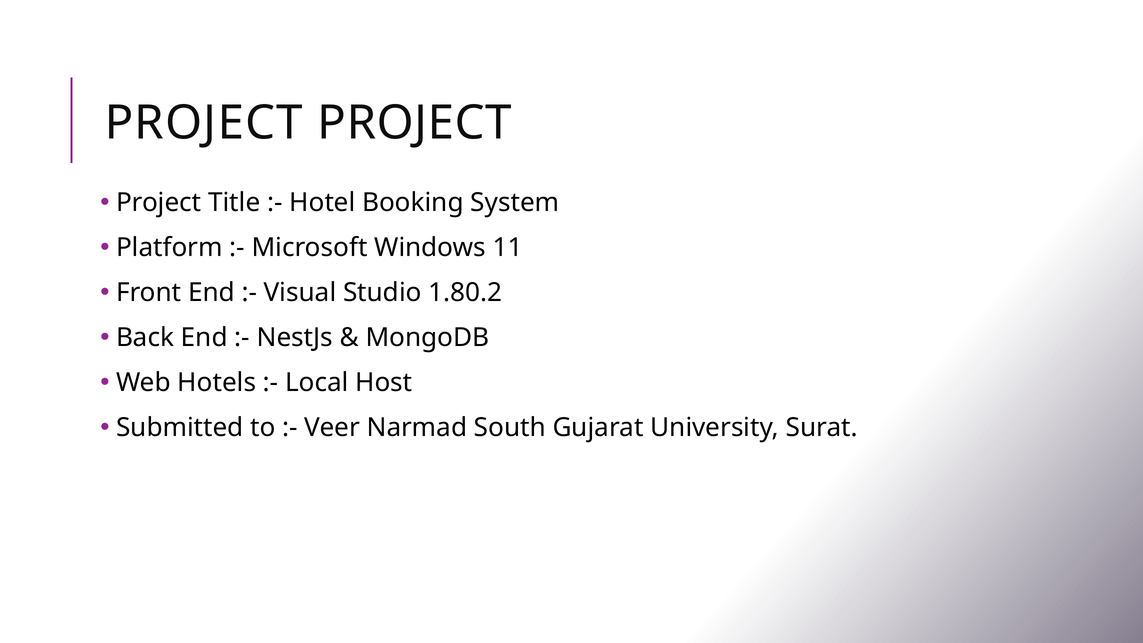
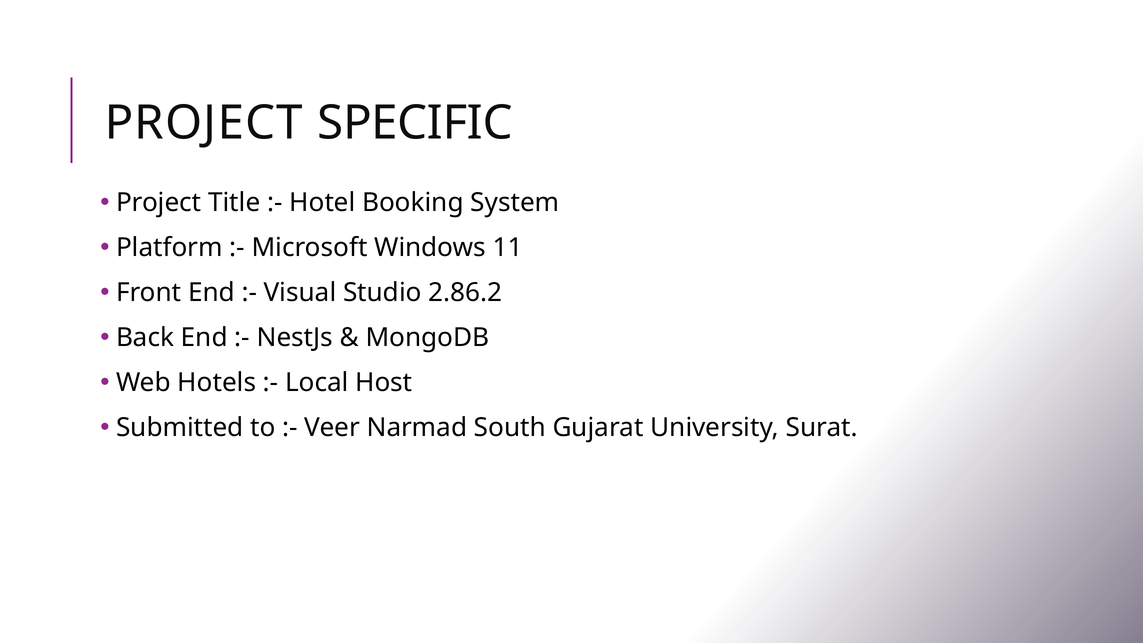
PROJECT PROJECT: PROJECT -> SPECIFIC
1.80.2: 1.80.2 -> 2.86.2
